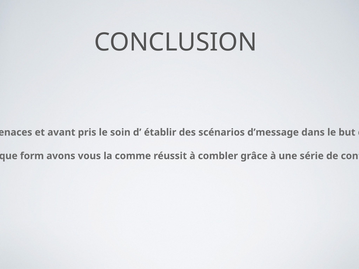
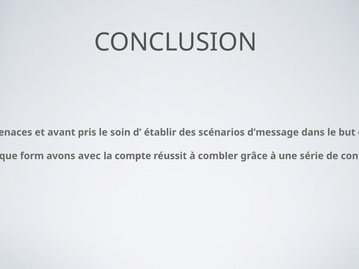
vous: vous -> avec
comme: comme -> compte
